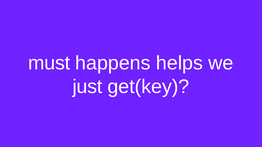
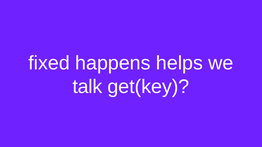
must: must -> fixed
just: just -> talk
